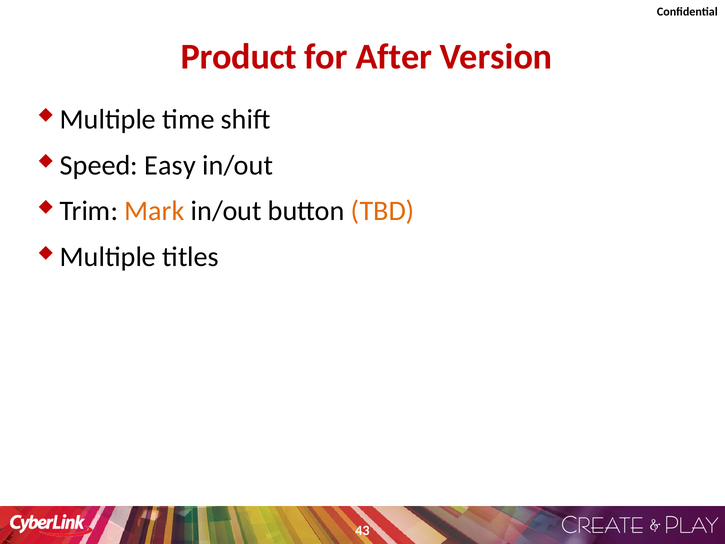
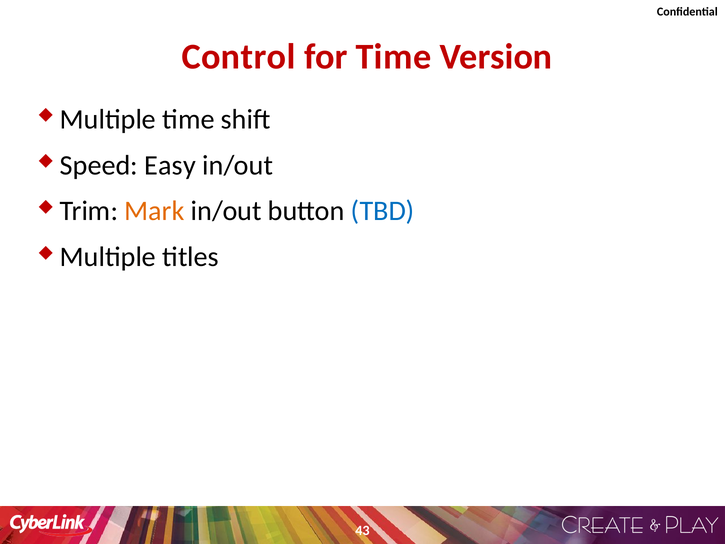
Product: Product -> Control
for After: After -> Time
TBD colour: orange -> blue
